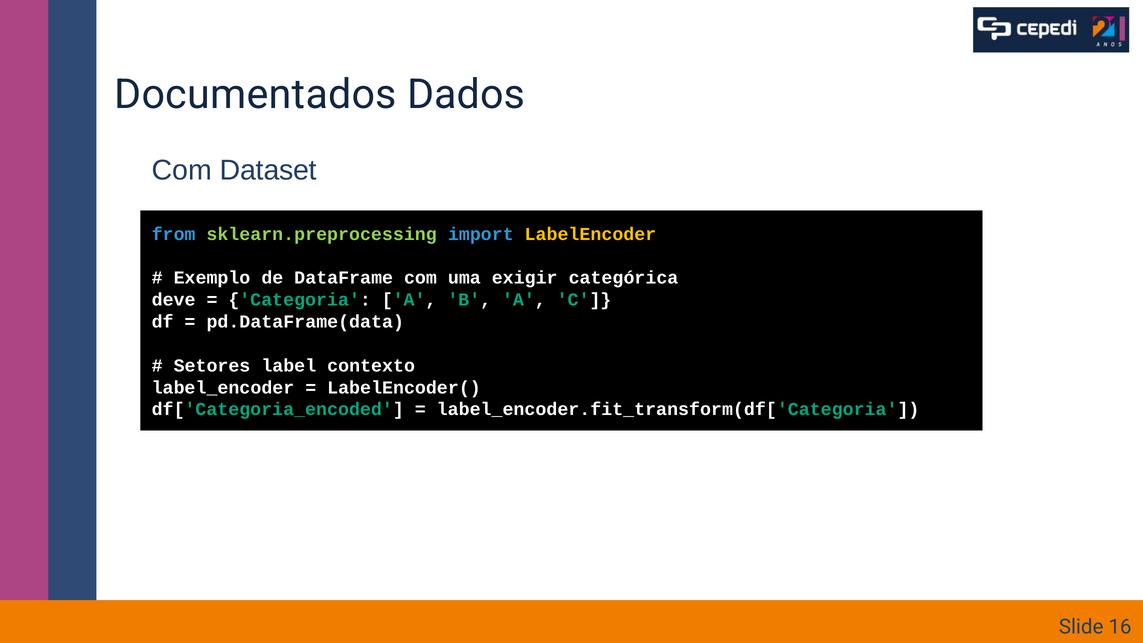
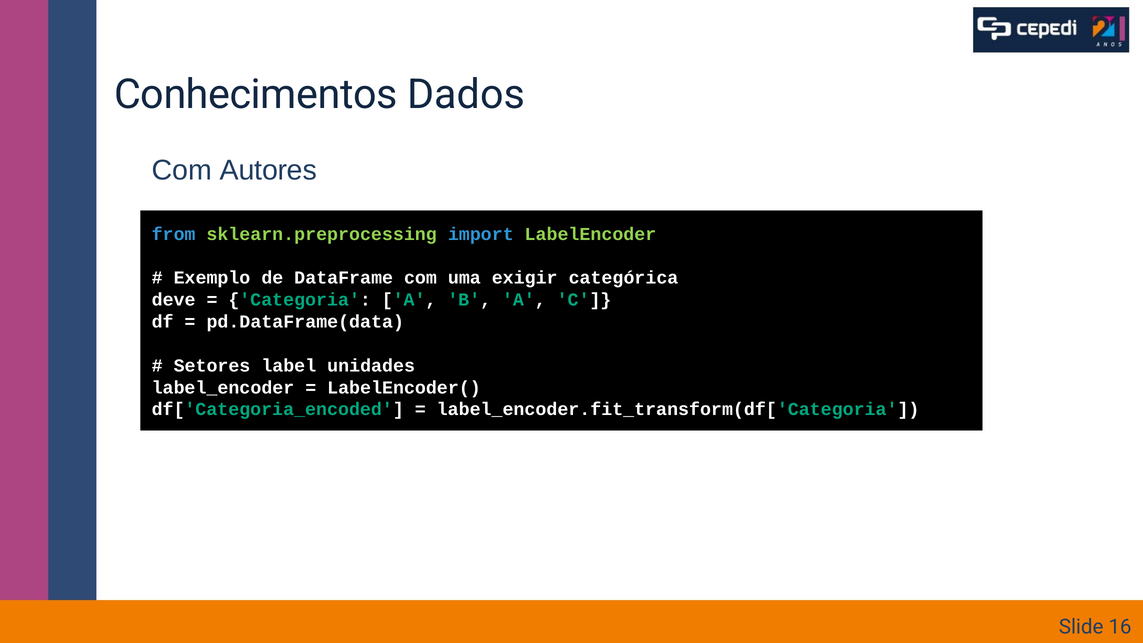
Documentados: Documentados -> Conhecimentos
Dataset: Dataset -> Autores
LabelEncoder colour: yellow -> light green
contexto: contexto -> unidades
